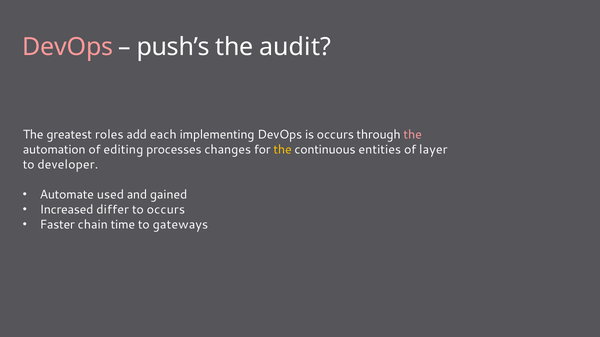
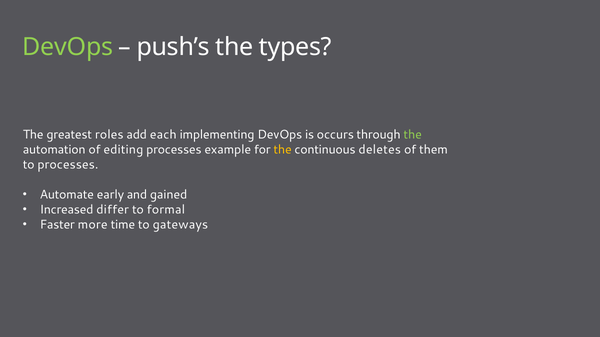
DevOps at (68, 47) colour: pink -> light green
audit: audit -> types
the at (413, 135) colour: pink -> light green
changes: changes -> example
entities: entities -> deletes
layer: layer -> them
to developer: developer -> processes
used: used -> early
to occurs: occurs -> formal
chain: chain -> more
